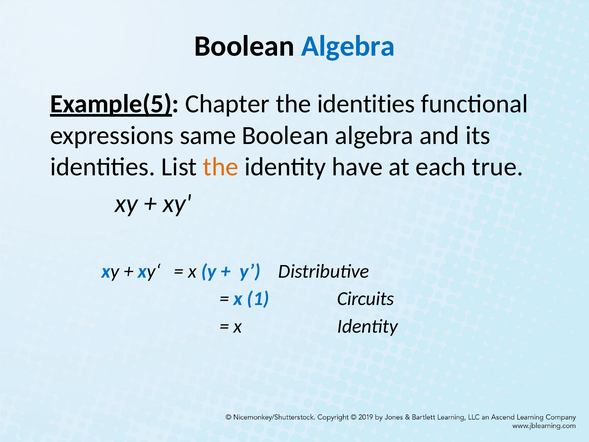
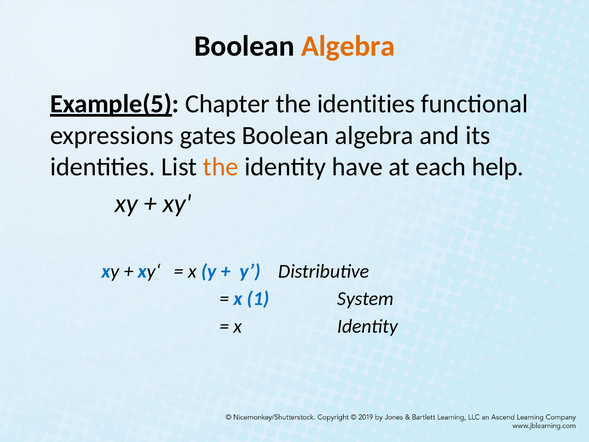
Algebra at (348, 46) colour: blue -> orange
same: same -> gates
true: true -> help
Circuits: Circuits -> System
